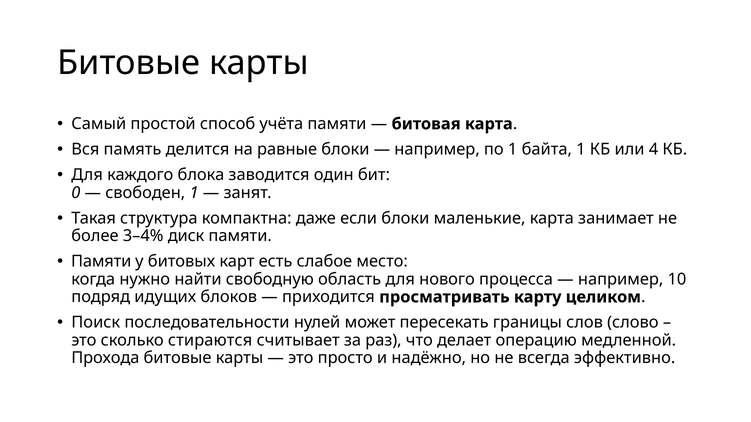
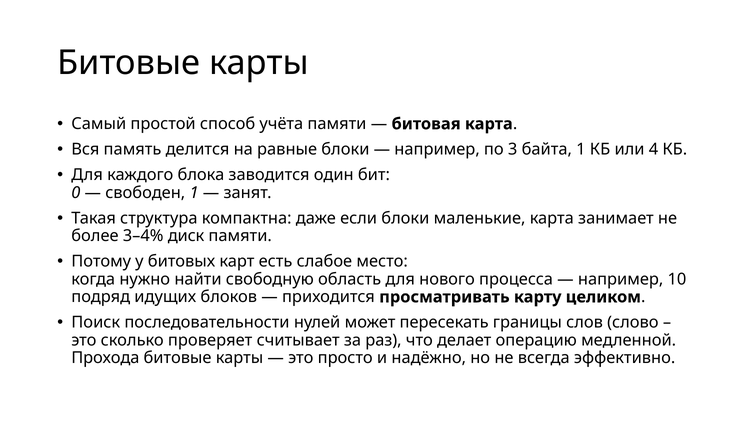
по 1: 1 -> 3
Памяти at (101, 262): Памяти -> Потому
стираются: стираются -> проверяет
